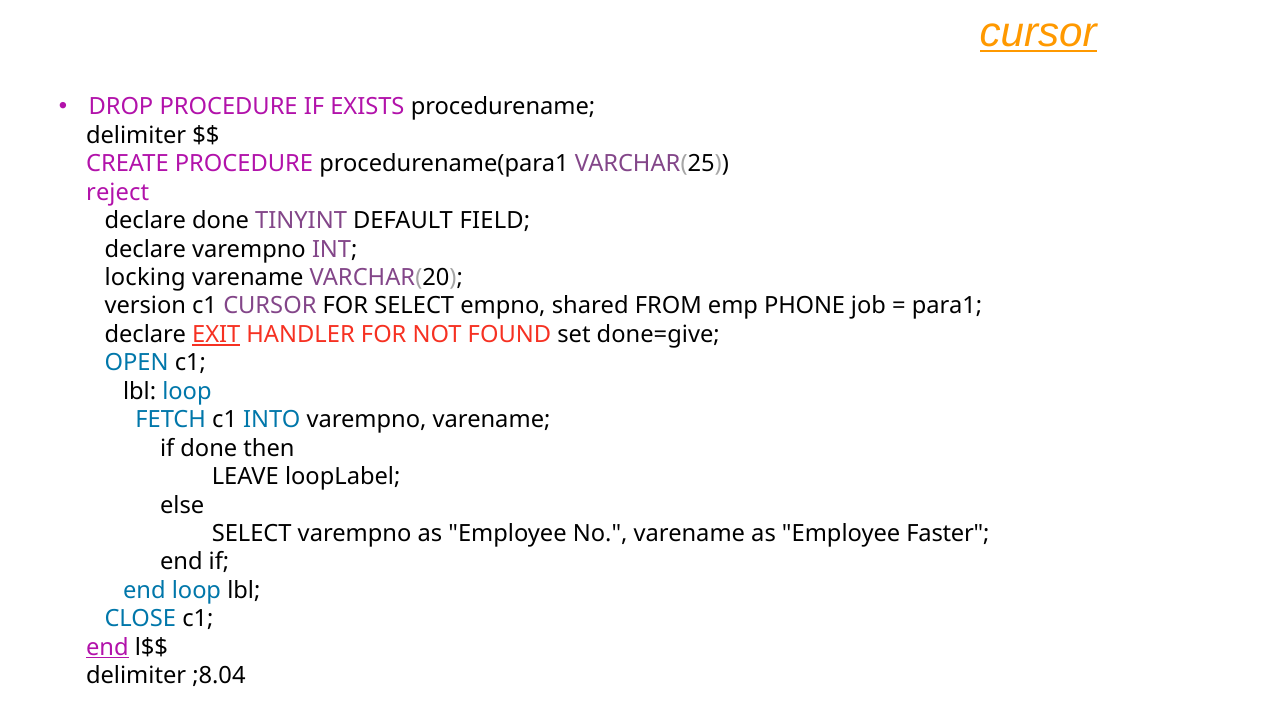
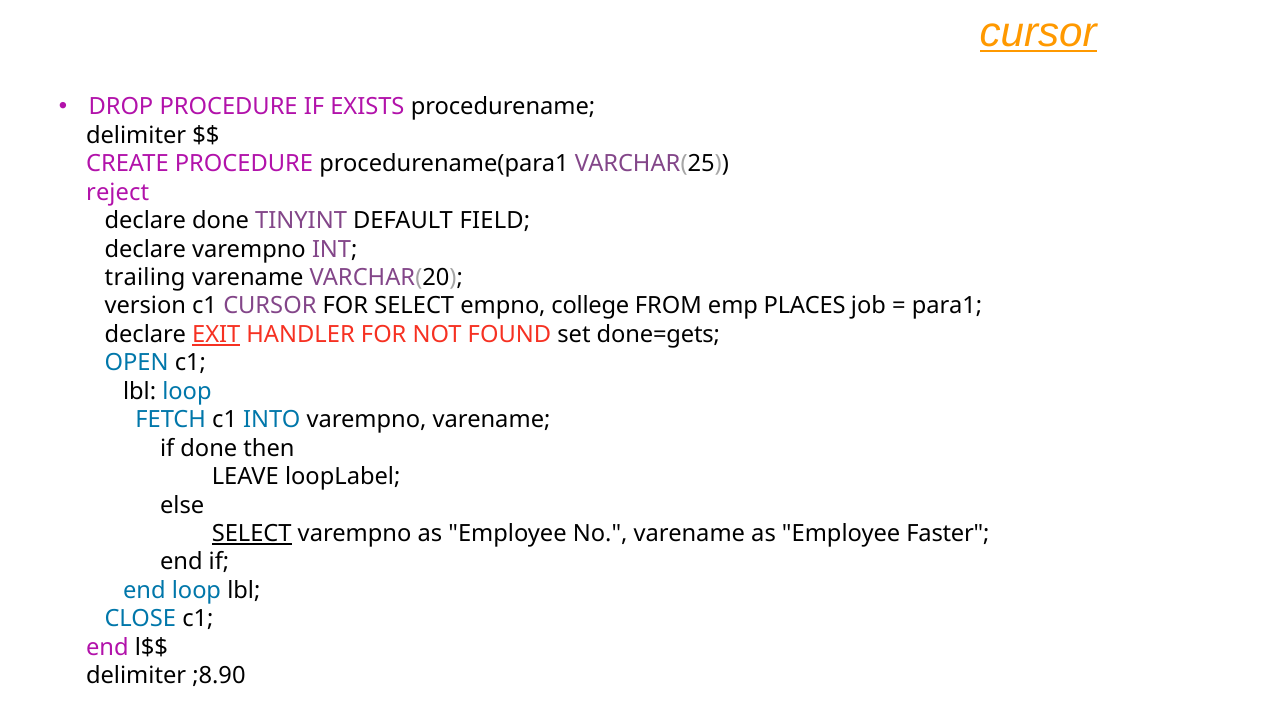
locking: locking -> trailing
shared: shared -> college
PHONE: PHONE -> PLACES
done=give: done=give -> done=gets
SELECT at (252, 534) underline: none -> present
end at (107, 647) underline: present -> none
;8.04: ;8.04 -> ;8.90
